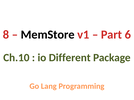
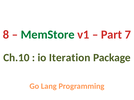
MemStore colour: black -> green
6: 6 -> 7
Different: Different -> Iteration
